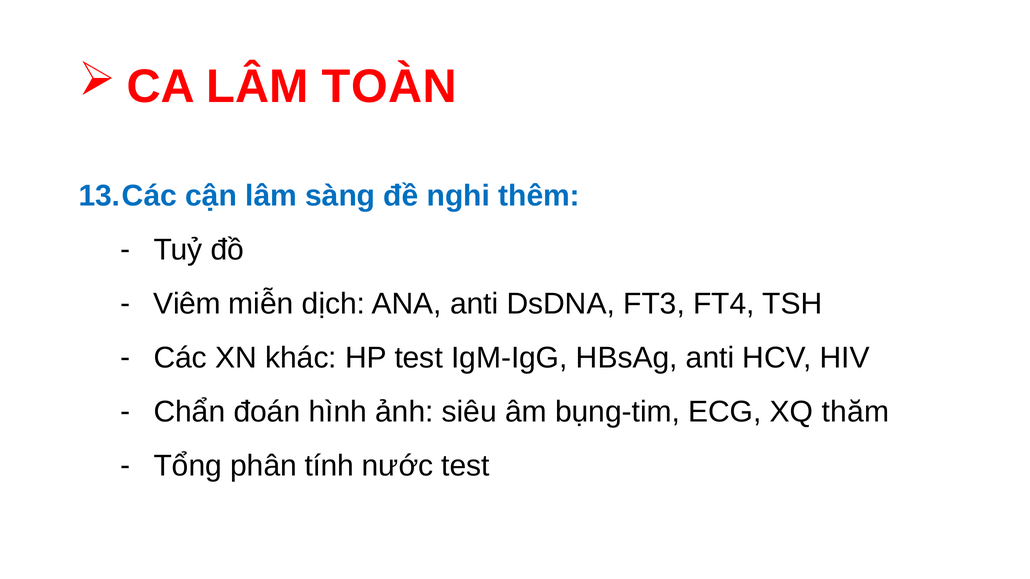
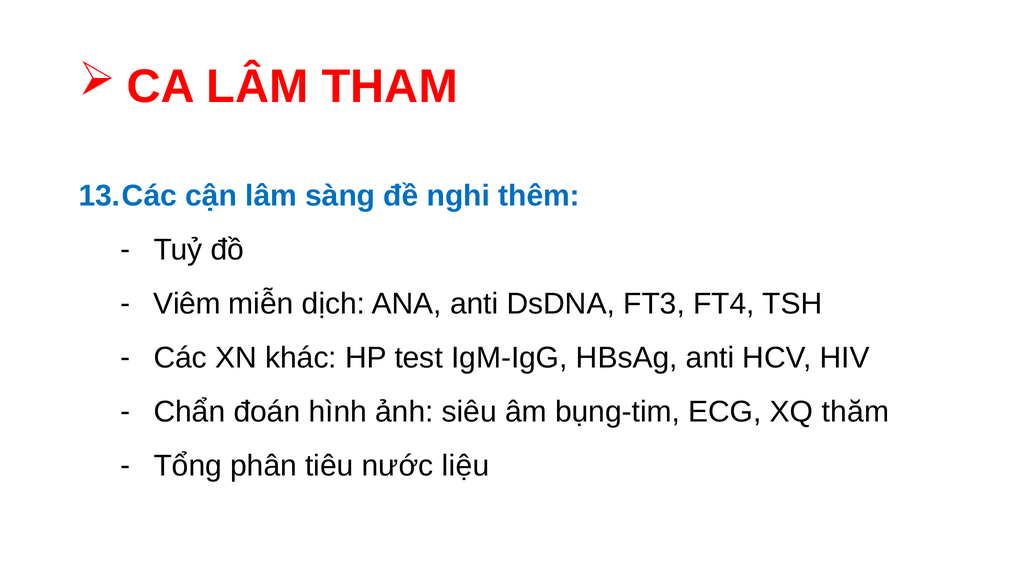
TOÀN: TOÀN -> THAM
tính: tính -> tiêu
nước test: test -> liệu
